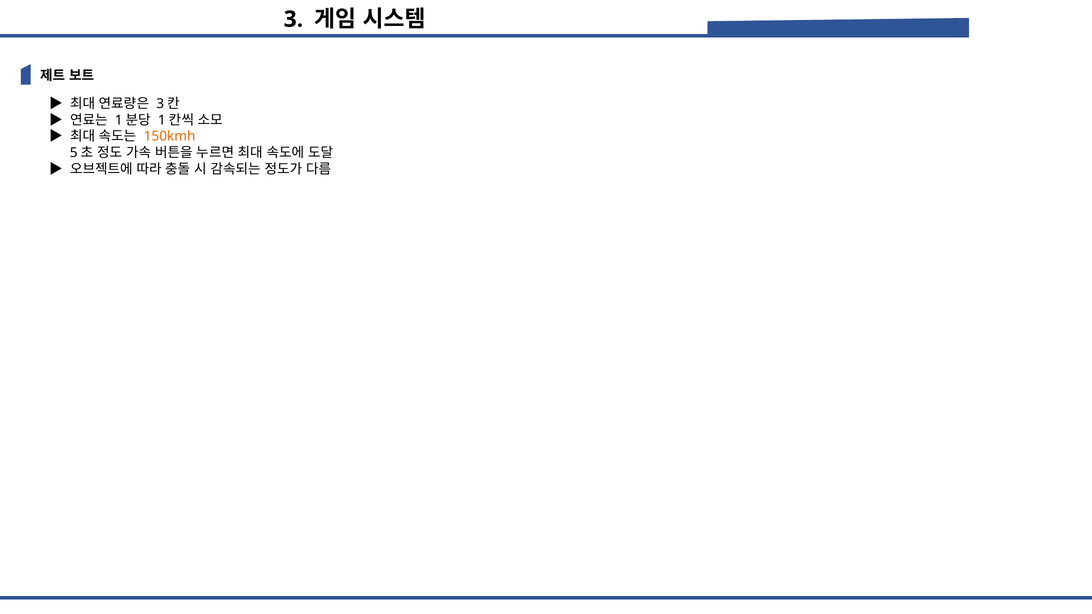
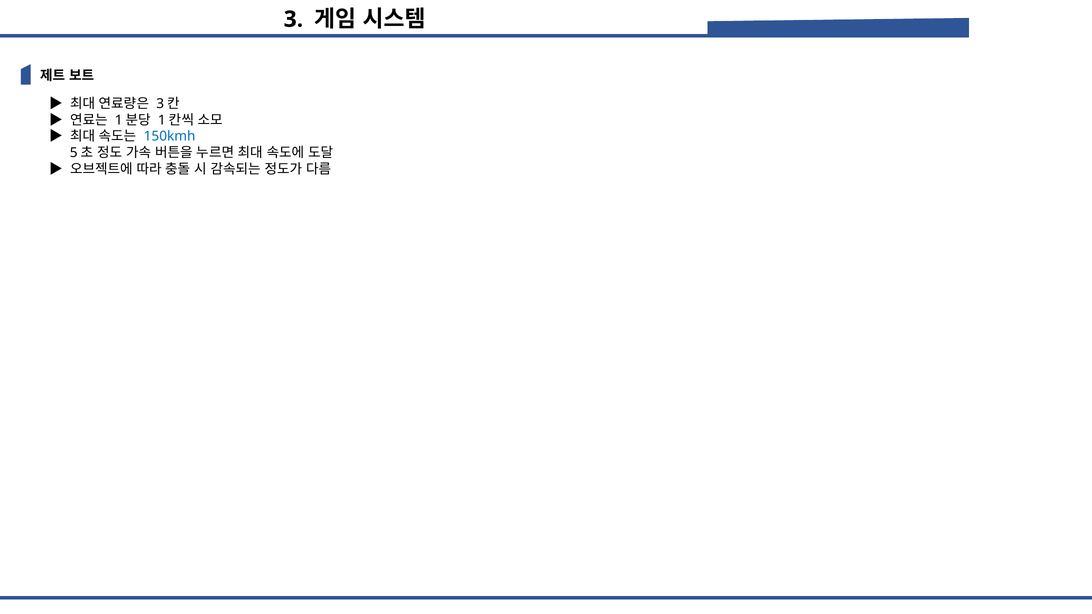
150kmh colour: orange -> blue
